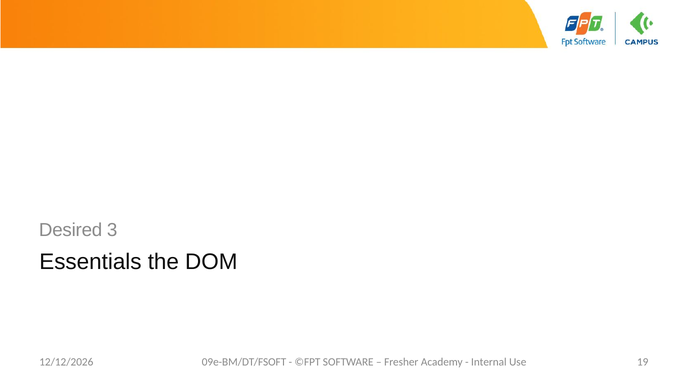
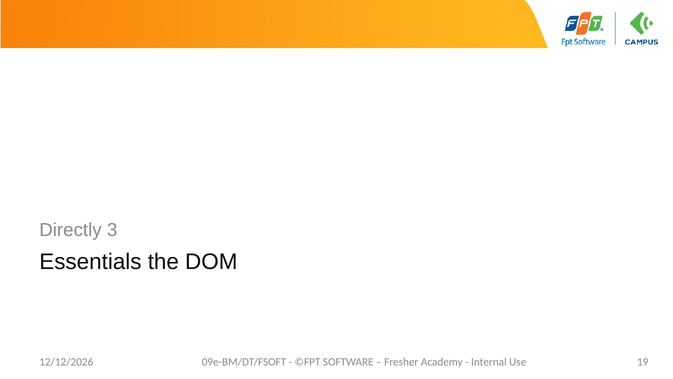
Desired: Desired -> Directly
